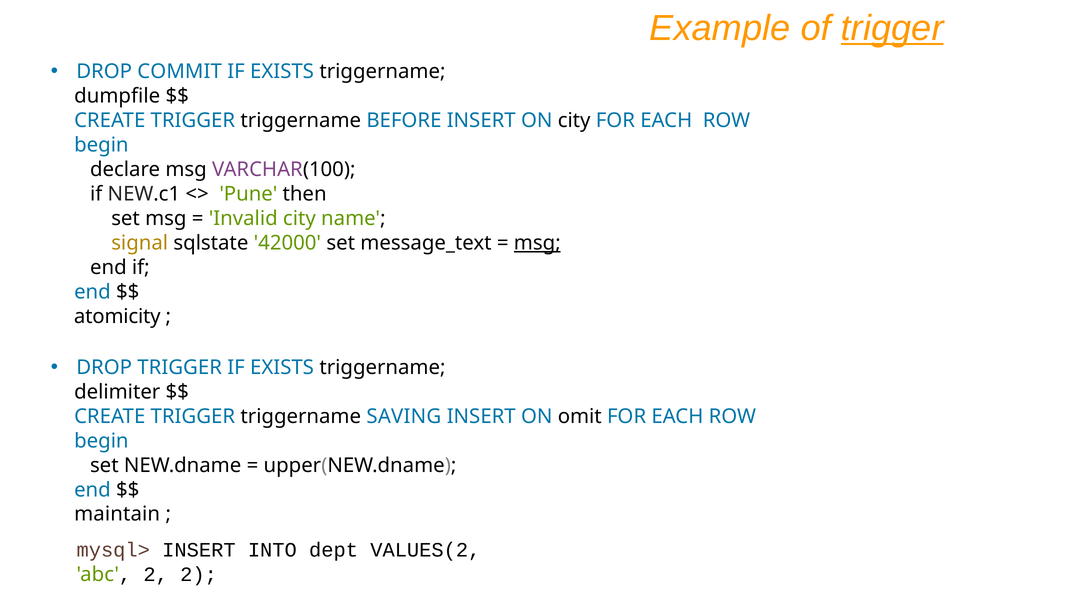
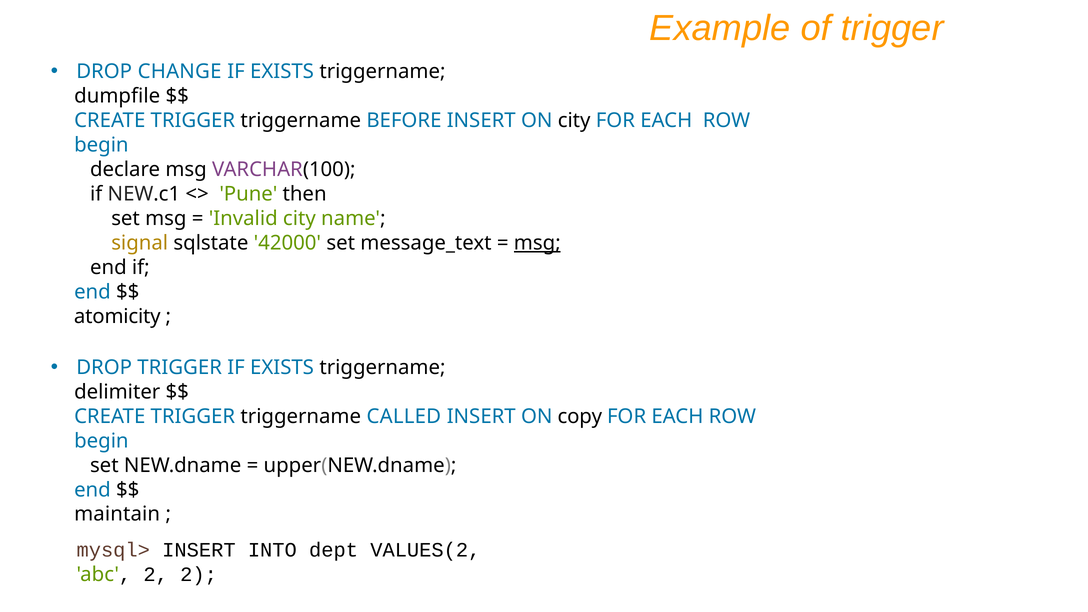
trigger at (892, 28) underline: present -> none
COMMIT: COMMIT -> CHANGE
SAVING: SAVING -> CALLED
omit: omit -> copy
